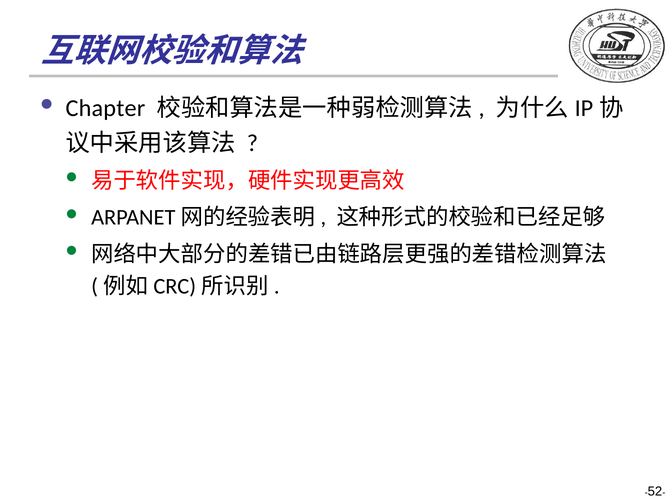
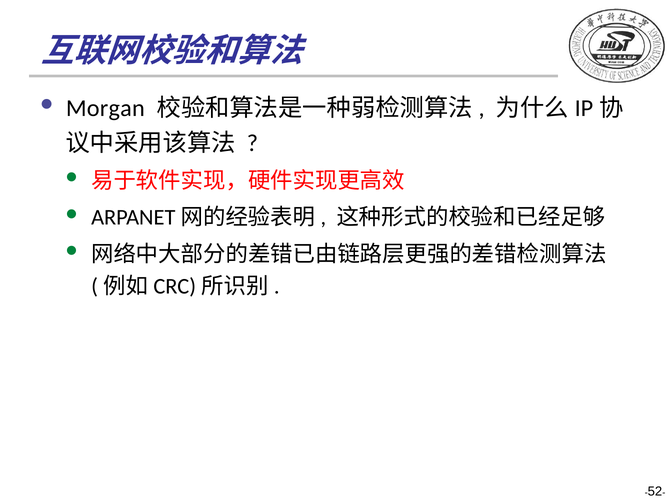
Chapter: Chapter -> Morgan
